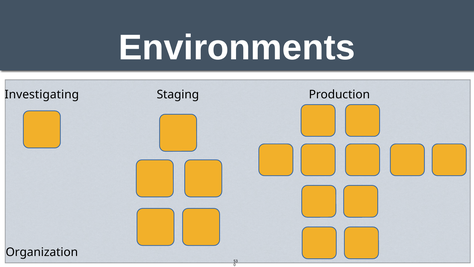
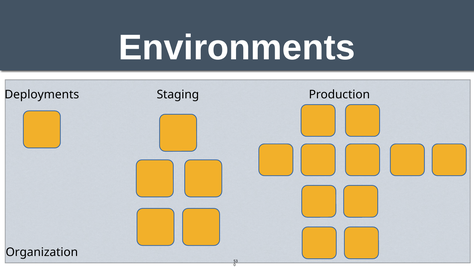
Investigating: Investigating -> Deployments
